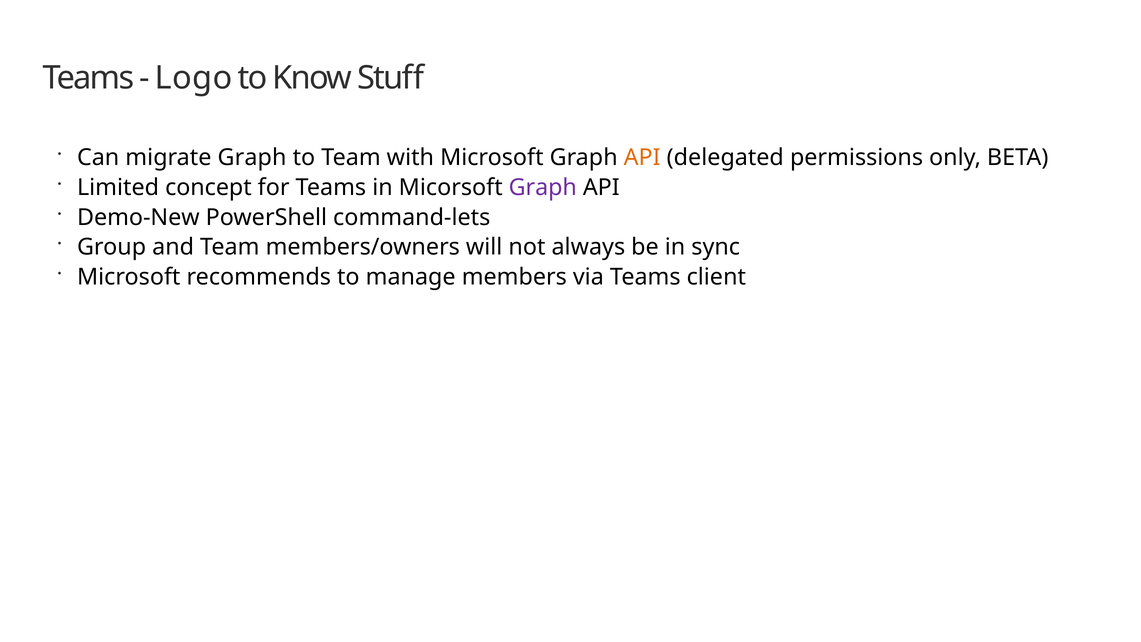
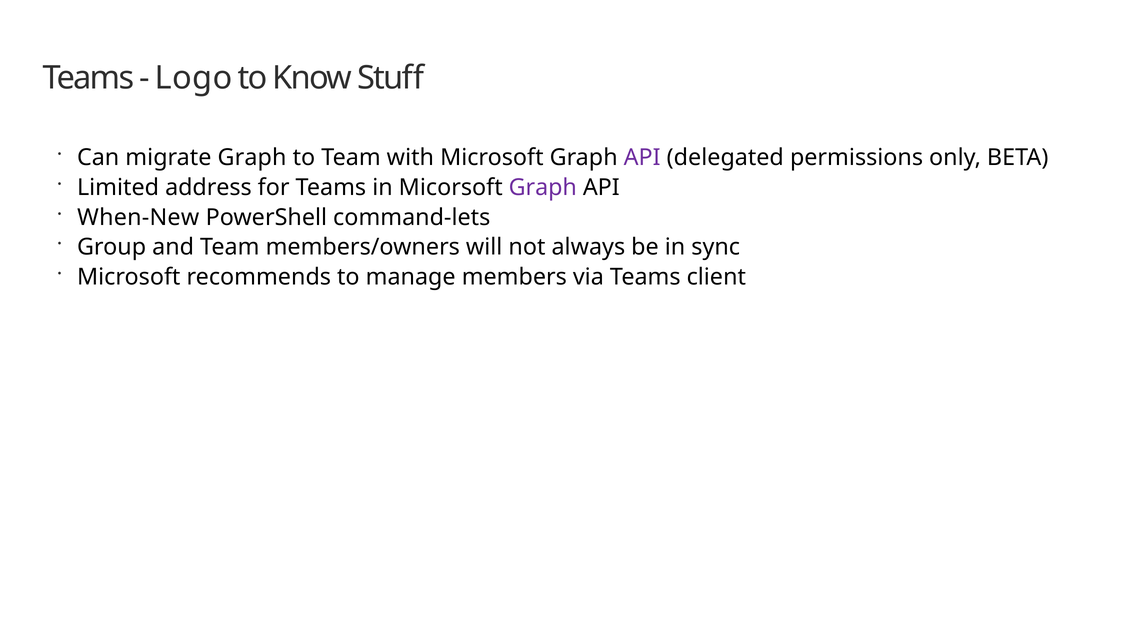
API at (642, 158) colour: orange -> purple
concept: concept -> address
Demo-New: Demo-New -> When-New
